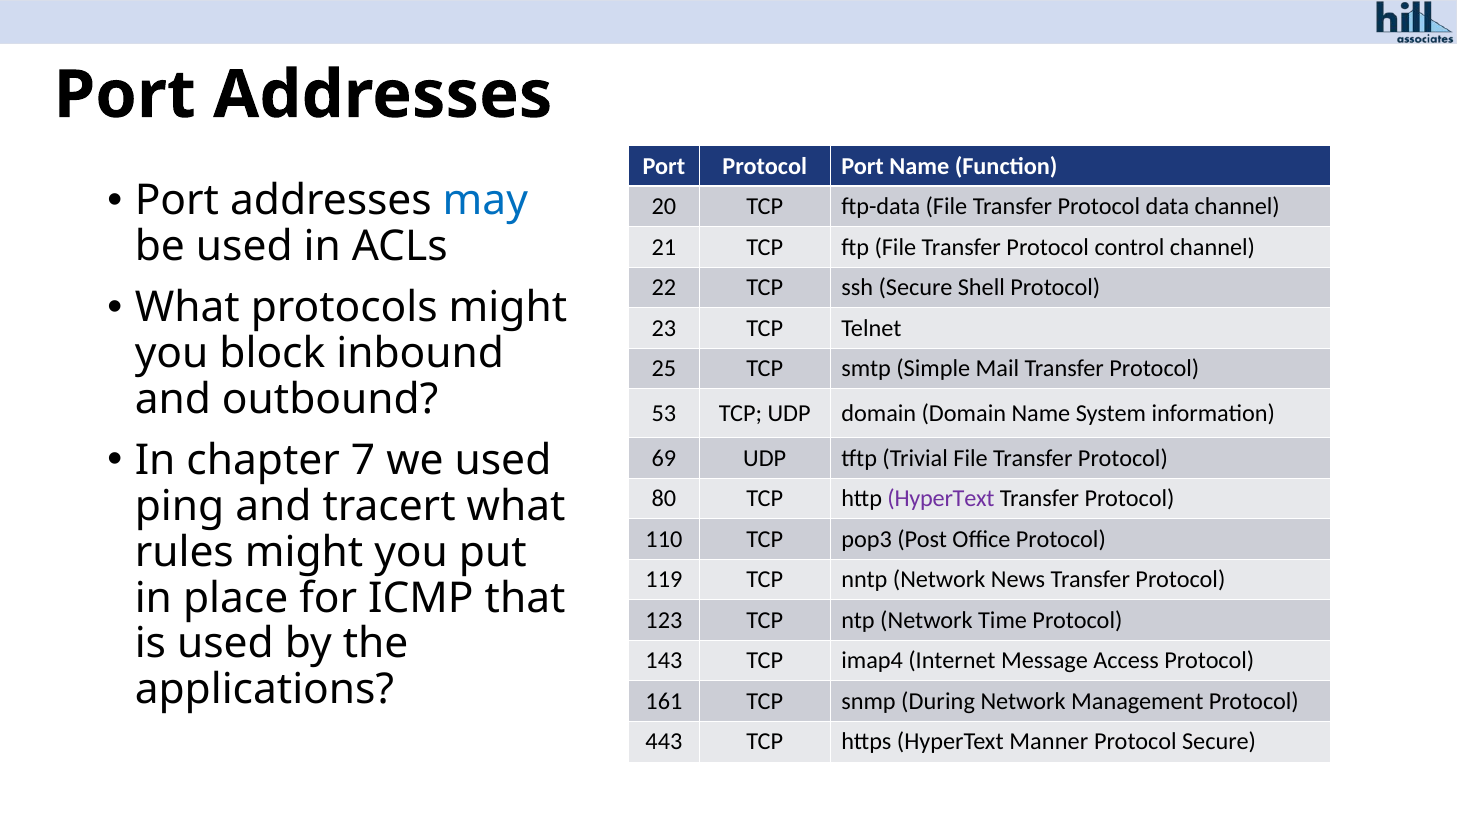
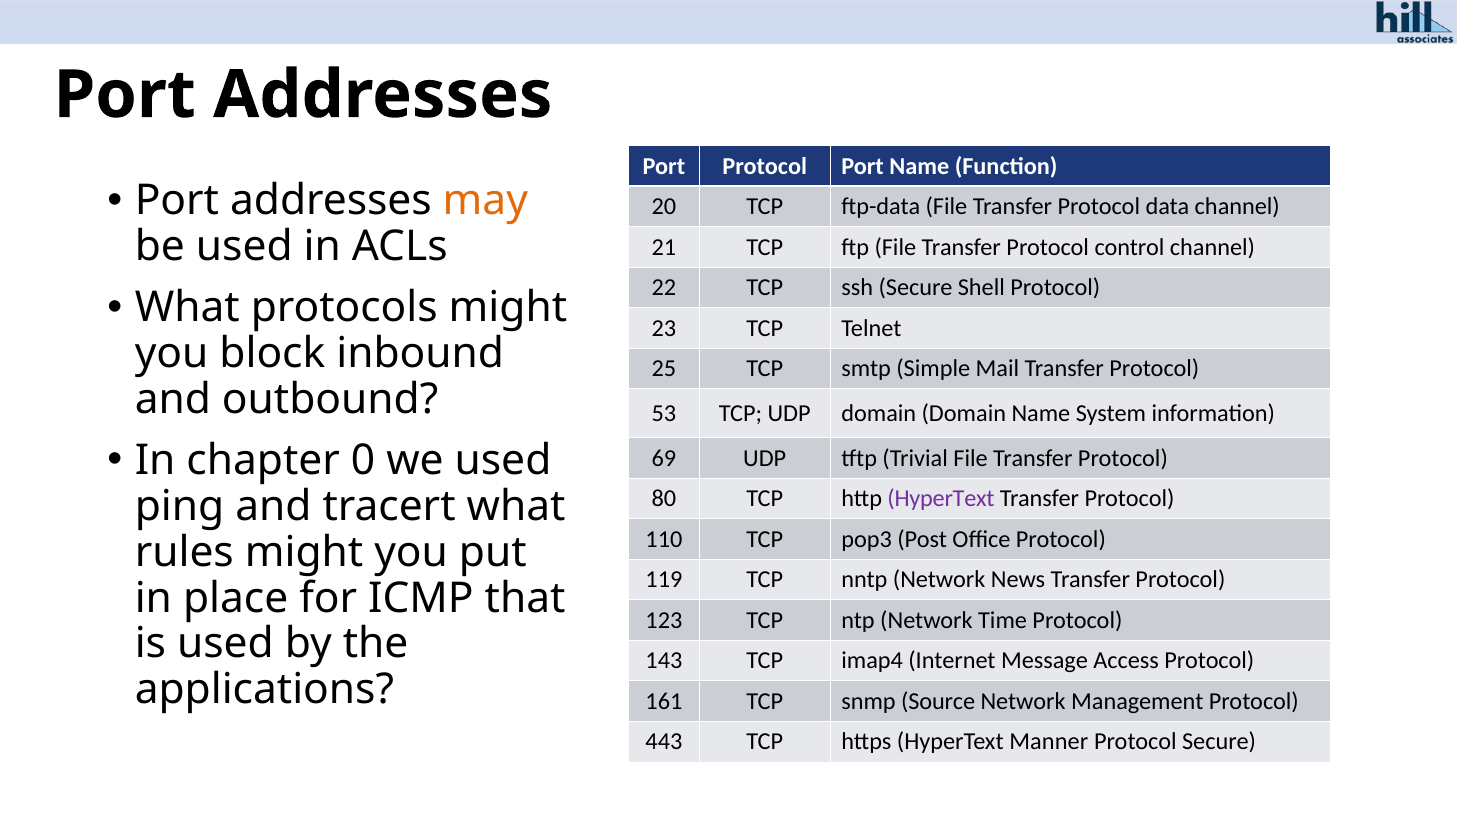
may colour: blue -> orange
7: 7 -> 0
During: During -> Source
